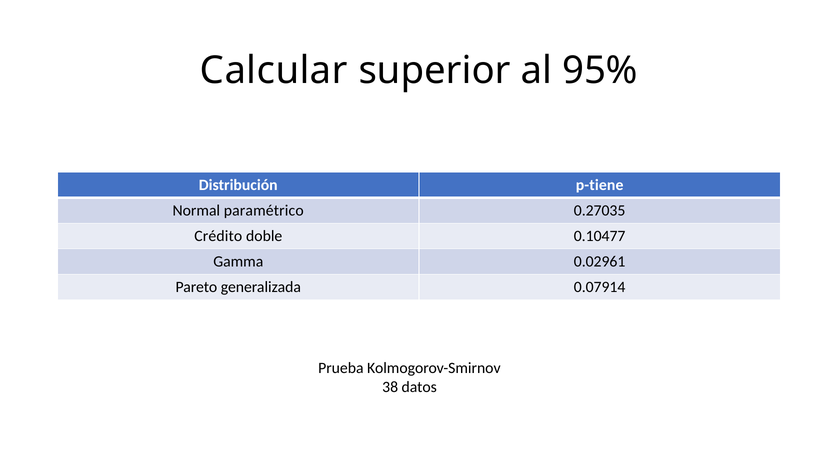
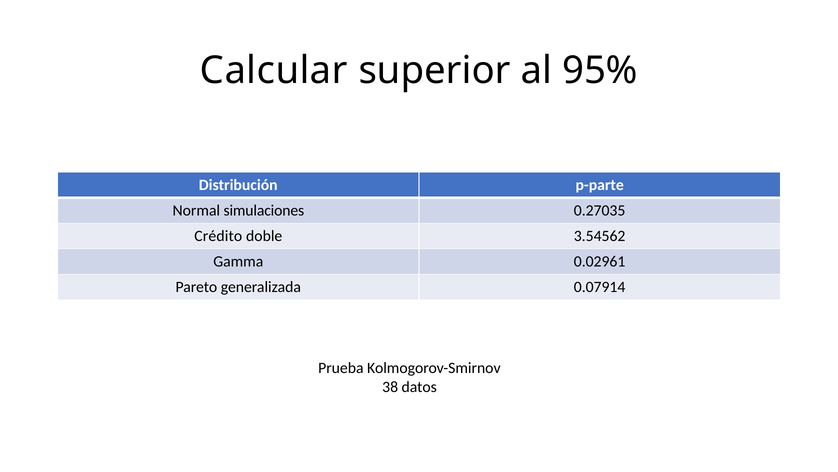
p-tiene: p-tiene -> p-parte
paramétrico: paramétrico -> simulaciones
0.10477: 0.10477 -> 3.54562
